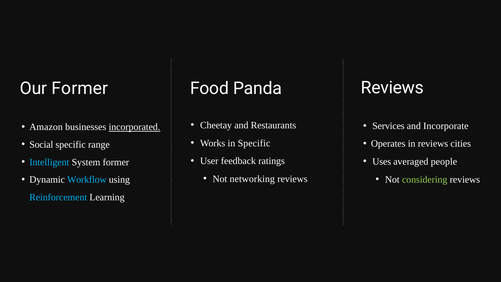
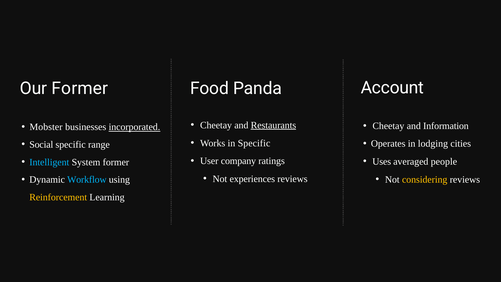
Panda Reviews: Reviews -> Account
Restaurants underline: none -> present
Services at (388, 126): Services -> Cheetay
Incorporate: Incorporate -> Information
Amazon: Amazon -> Mobster
in reviews: reviews -> lodging
feedback: feedback -> company
networking: networking -> experiences
considering colour: light green -> yellow
Reinforcement colour: light blue -> yellow
